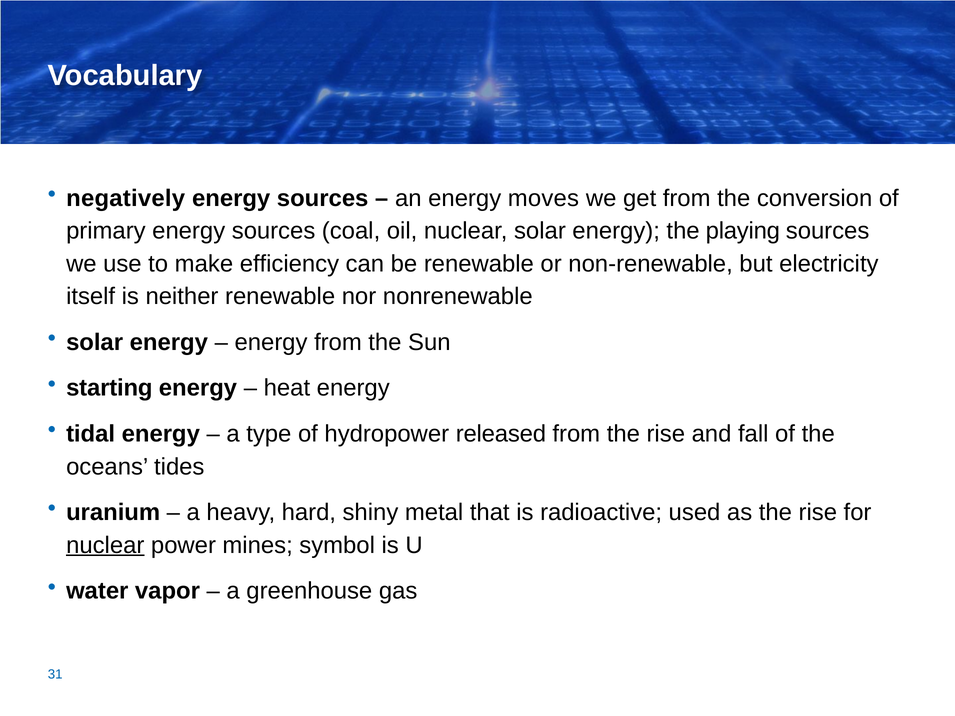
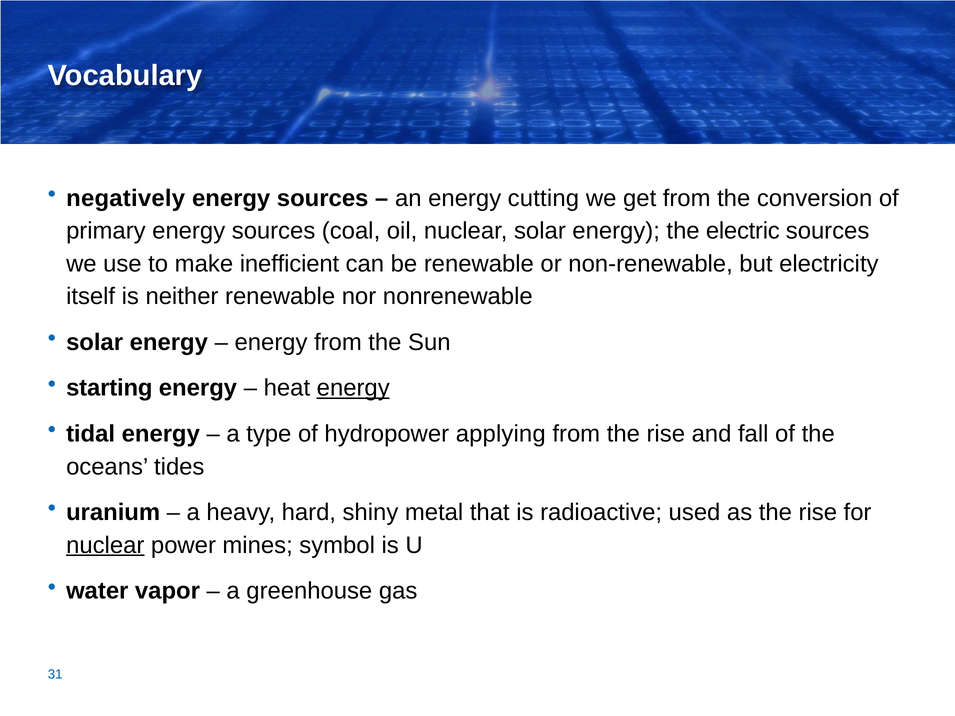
moves: moves -> cutting
playing: playing -> electric
efficiency: efficiency -> inefficient
energy at (353, 388) underline: none -> present
released: released -> applying
